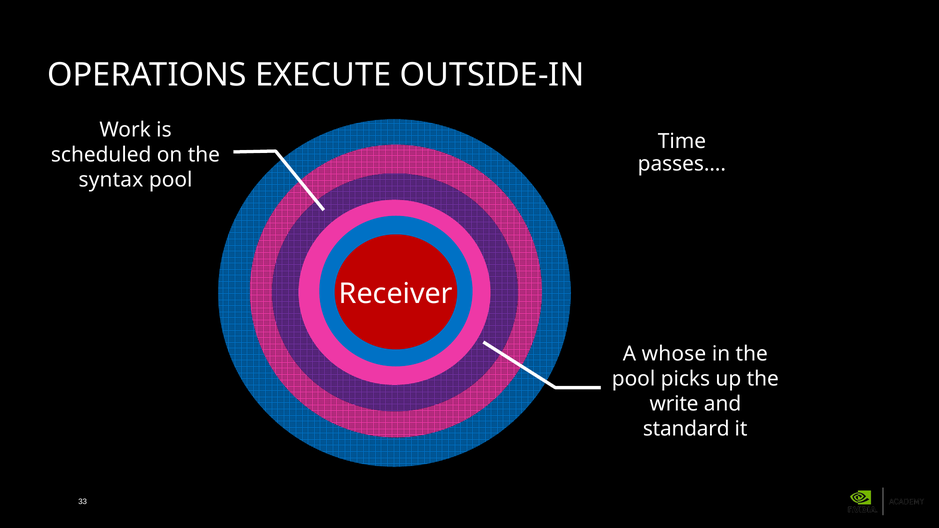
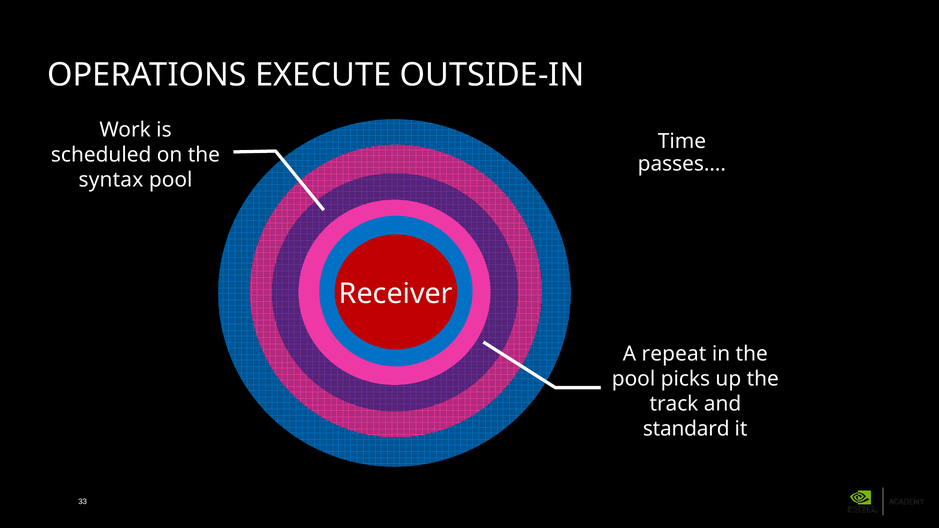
whose: whose -> repeat
write: write -> track
